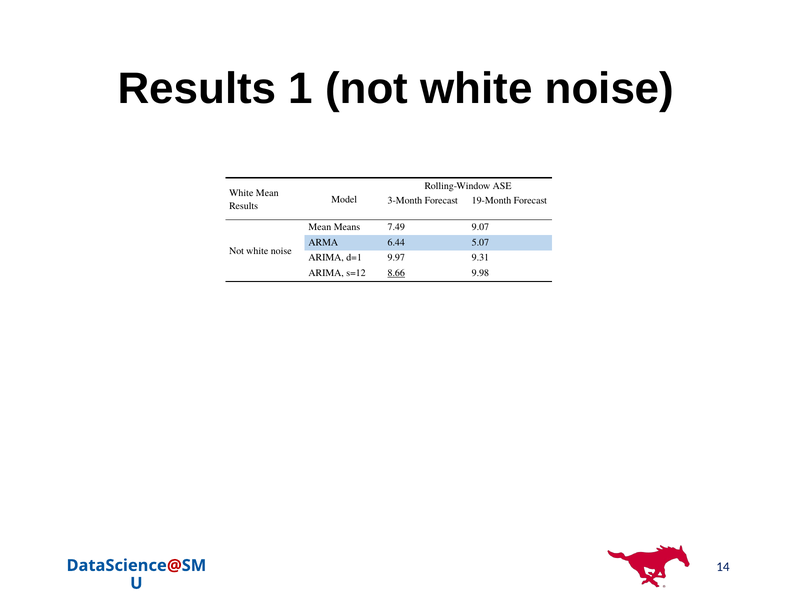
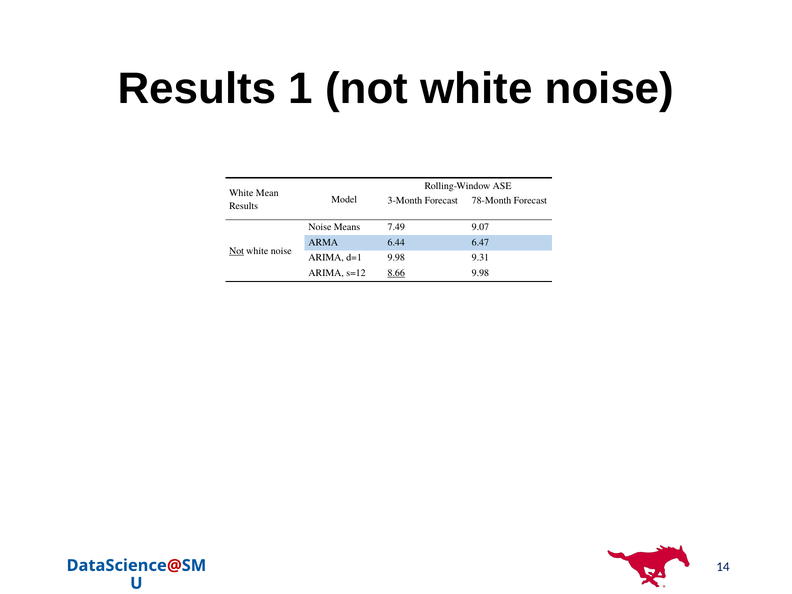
19-Month: 19-Month -> 78-Month
Mean at (320, 227): Mean -> Noise
5.07: 5.07 -> 6.47
Not at (237, 251) underline: none -> present
d=1 9.97: 9.97 -> 9.98
